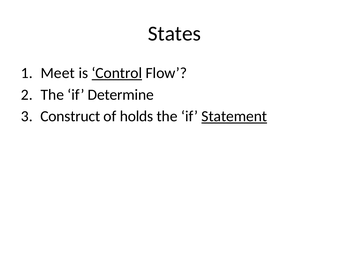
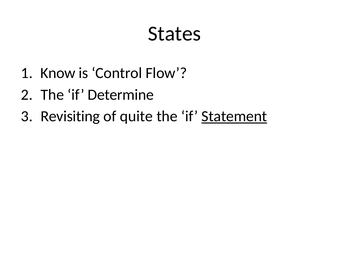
Meet: Meet -> Know
Control underline: present -> none
Construct: Construct -> Revisiting
holds: holds -> quite
